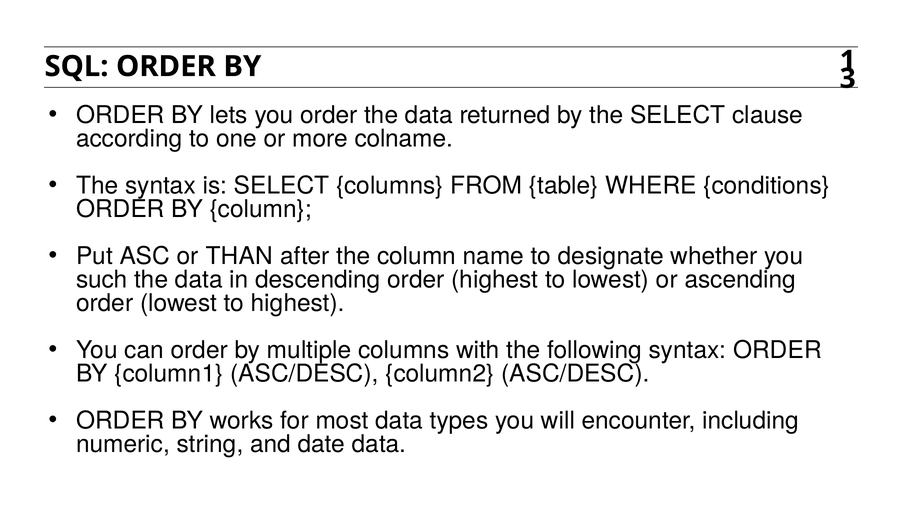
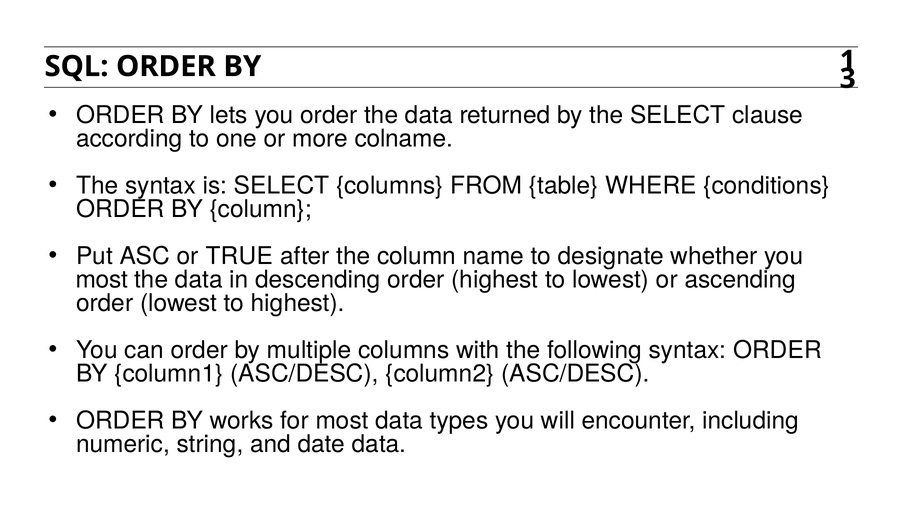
THAN: THAN -> TRUE
such at (102, 280): such -> most
